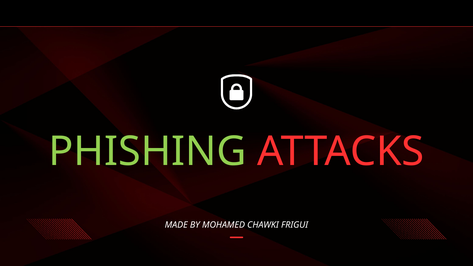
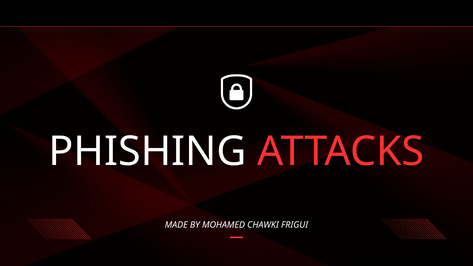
PHISHING colour: light green -> white
